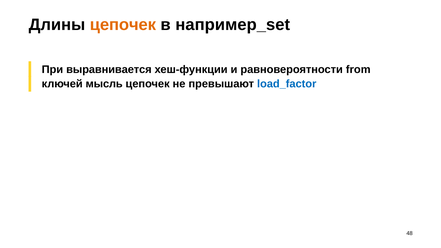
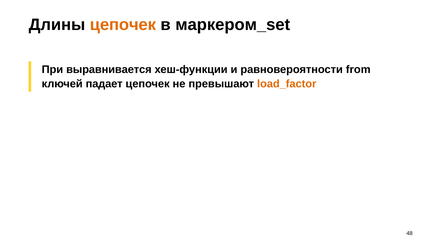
например_set: например_set -> маркером_set
мысль: мысль -> падает
load_factor colour: blue -> orange
